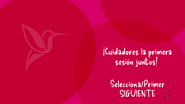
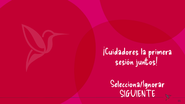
Selecciona/Primer: Selecciona/Primer -> Selecciona/Ignorar
